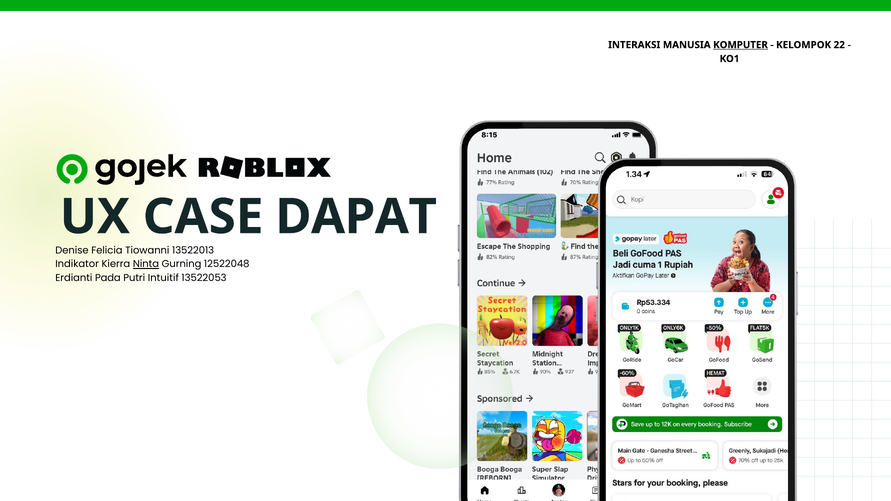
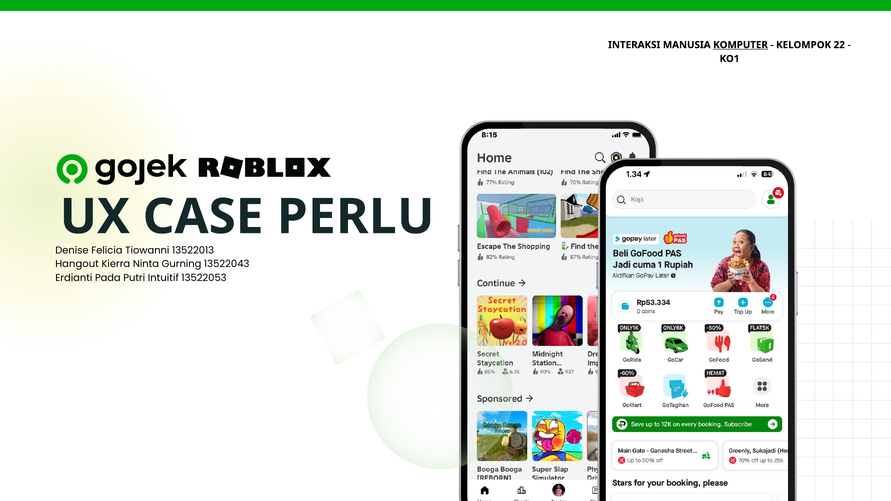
DAPAT: DAPAT -> PERLU
Indikator: Indikator -> Hangout
Ninta underline: present -> none
12522048: 12522048 -> 13522043
